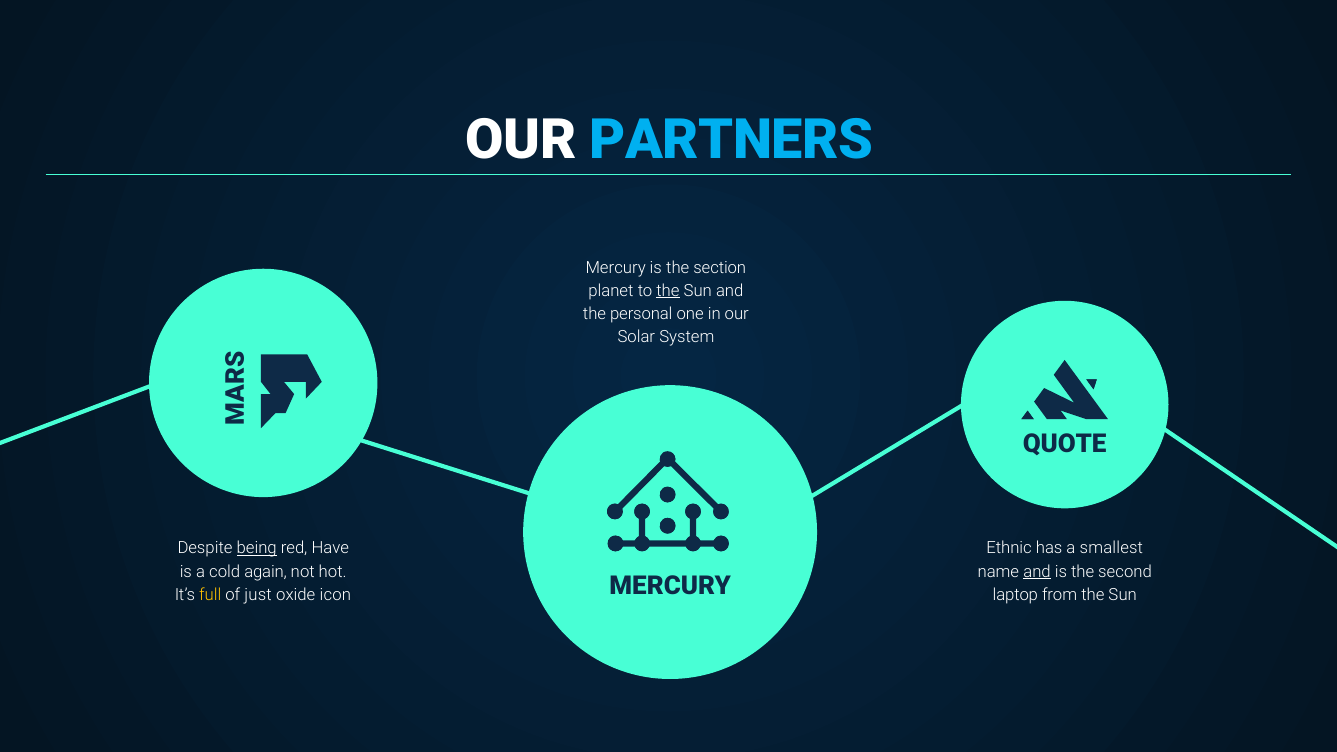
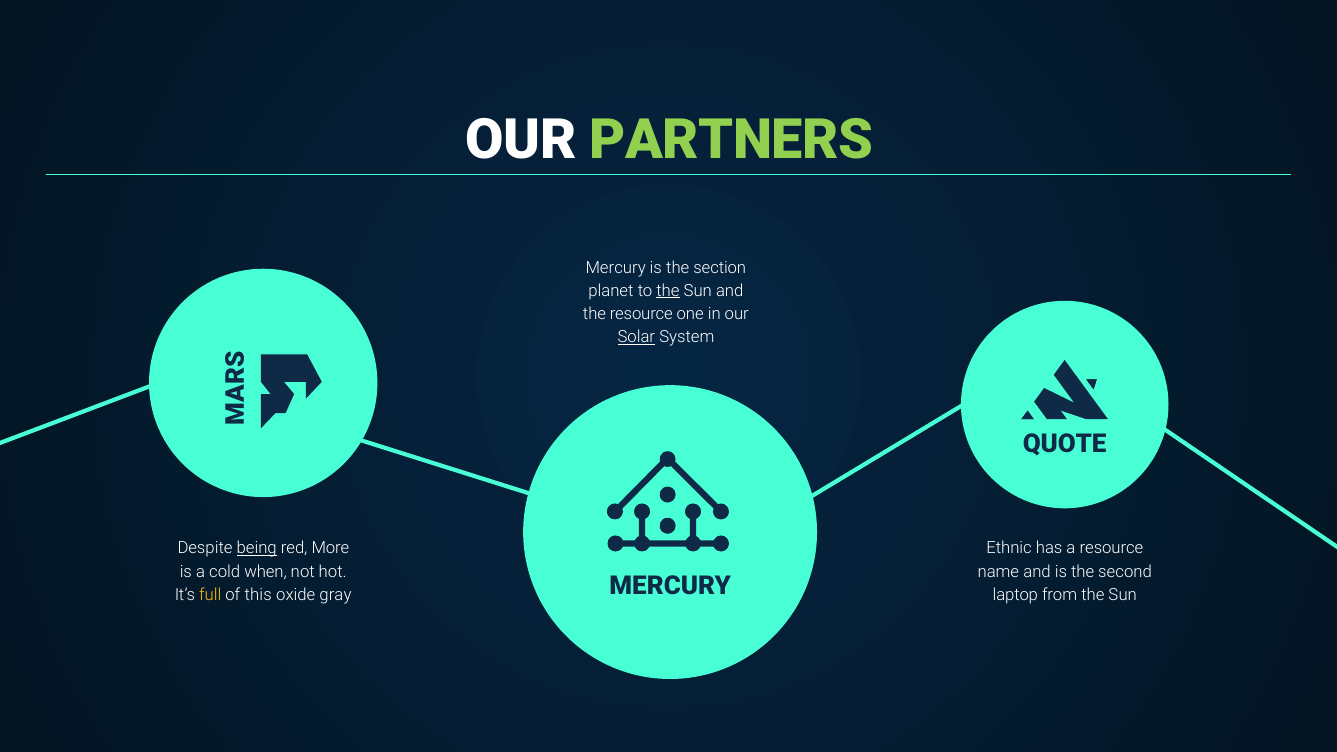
PARTNERS colour: light blue -> light green
the personal: personal -> resource
Solar underline: none -> present
Have: Have -> More
a smallest: smallest -> resource
again: again -> when
and at (1037, 572) underline: present -> none
just: just -> this
icon: icon -> gray
